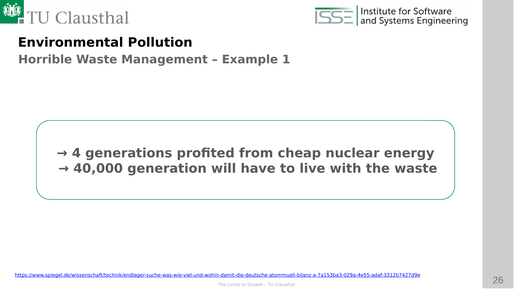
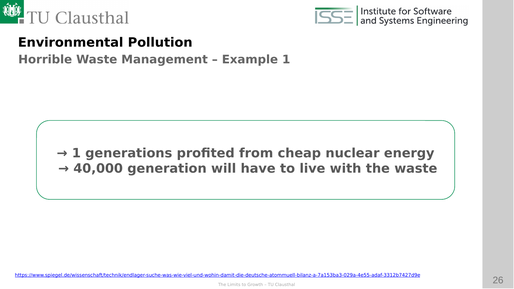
4 at (76, 153): 4 -> 1
